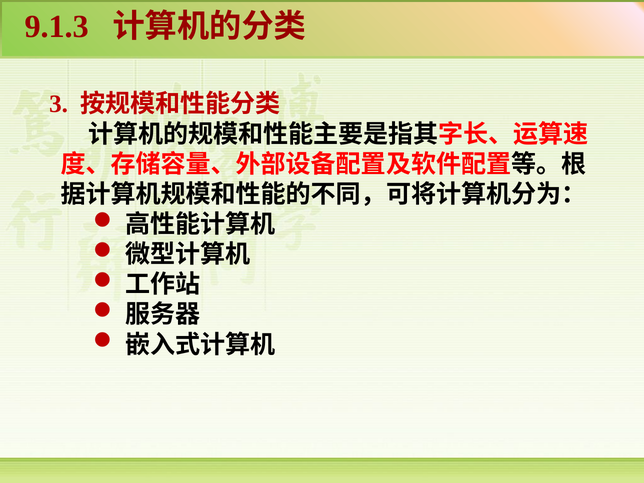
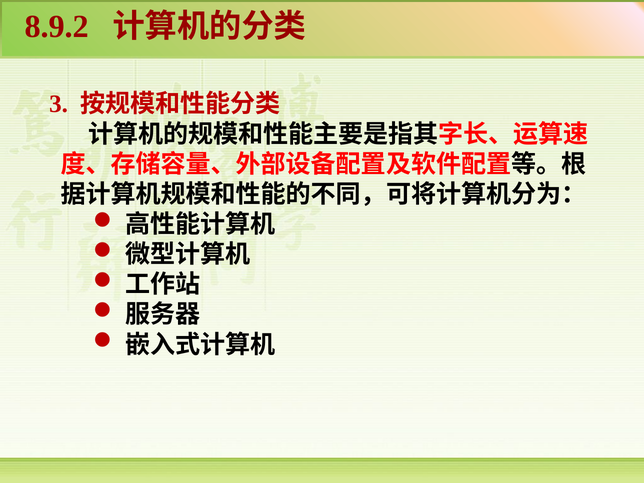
9.1.3: 9.1.3 -> 8.9.2
